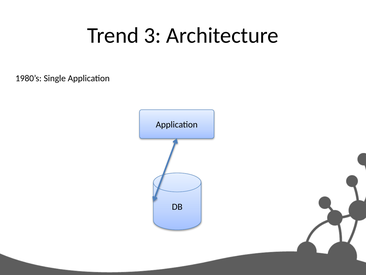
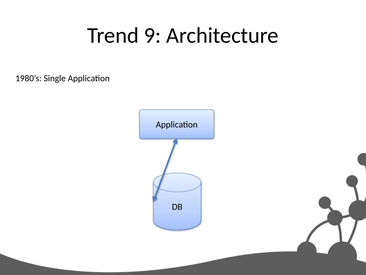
3: 3 -> 9
